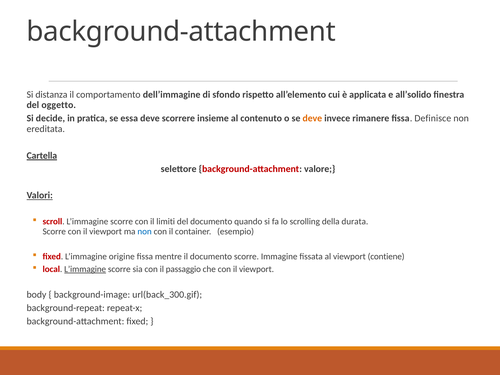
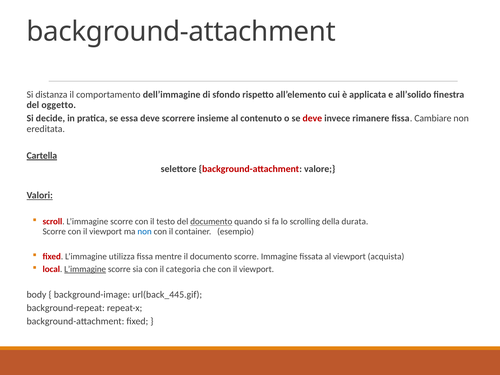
deve at (312, 118) colour: orange -> red
Definisce: Definisce -> Cambiare
limiti: limiti -> testo
documento at (211, 222) underline: none -> present
origine: origine -> utilizza
contiene: contiene -> acquista
passaggio: passaggio -> categoria
url(back_300.gif: url(back_300.gif -> url(back_445.gif
